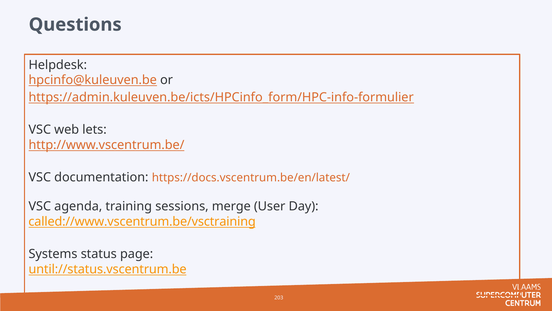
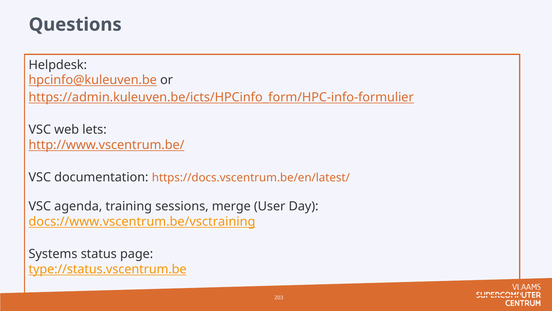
called://www.vscentrum.be/vsctraining: called://www.vscentrum.be/vsctraining -> docs://www.vscentrum.be/vsctraining
until://status.vscentrum.be: until://status.vscentrum.be -> type://status.vscentrum.be
